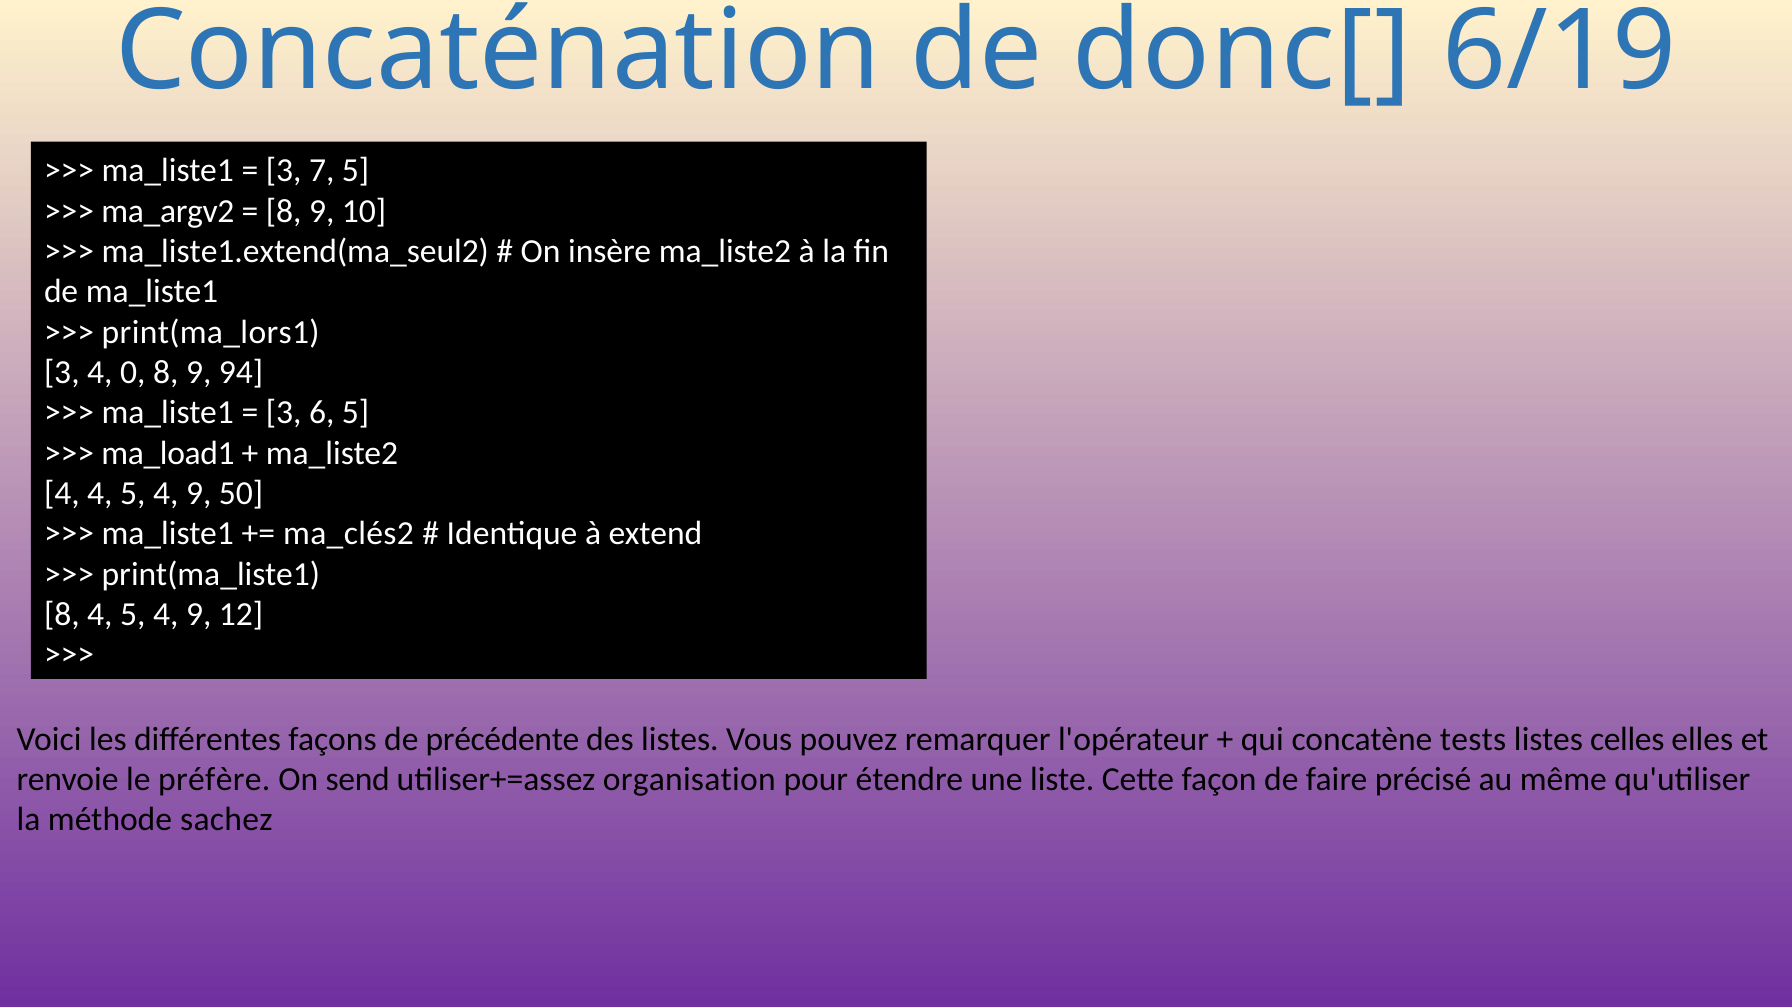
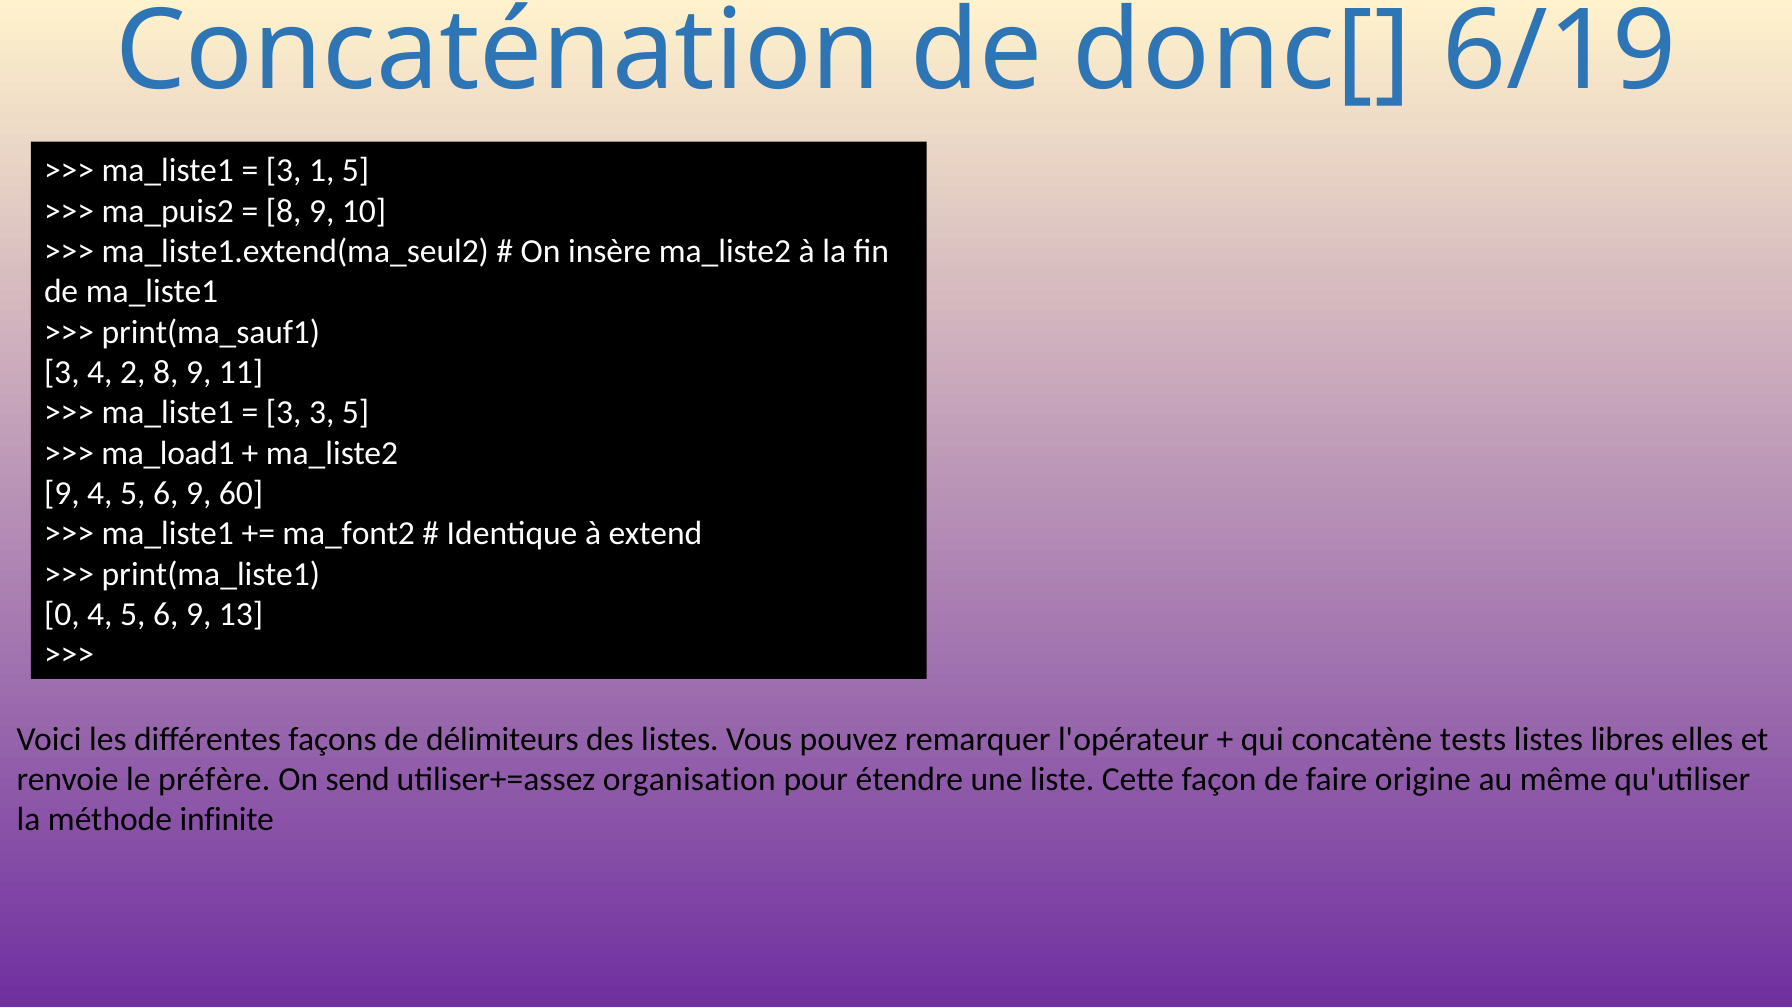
7: 7 -> 1
ma_argv2: ma_argv2 -> ma_puis2
print(ma_lors1: print(ma_lors1 -> print(ma_sauf1
0: 0 -> 2
94: 94 -> 11
3 6: 6 -> 3
4 at (62, 493): 4 -> 9
4 at (166, 493): 4 -> 6
50: 50 -> 60
ma_clés2: ma_clés2 -> ma_font2
8 at (62, 614): 8 -> 0
4 at (166, 614): 4 -> 6
12: 12 -> 13
précédente: précédente -> délimiteurs
celles: celles -> libres
précisé: précisé -> origine
sachez: sachez -> infinite
